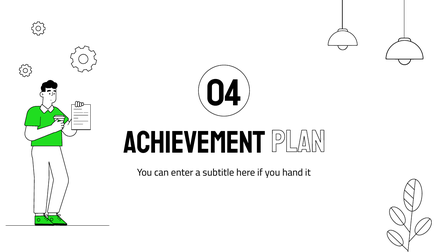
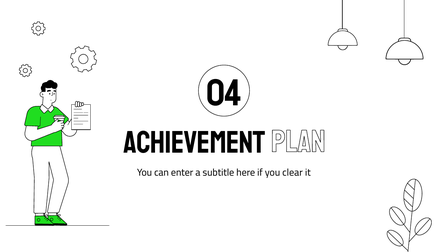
hand: hand -> clear
